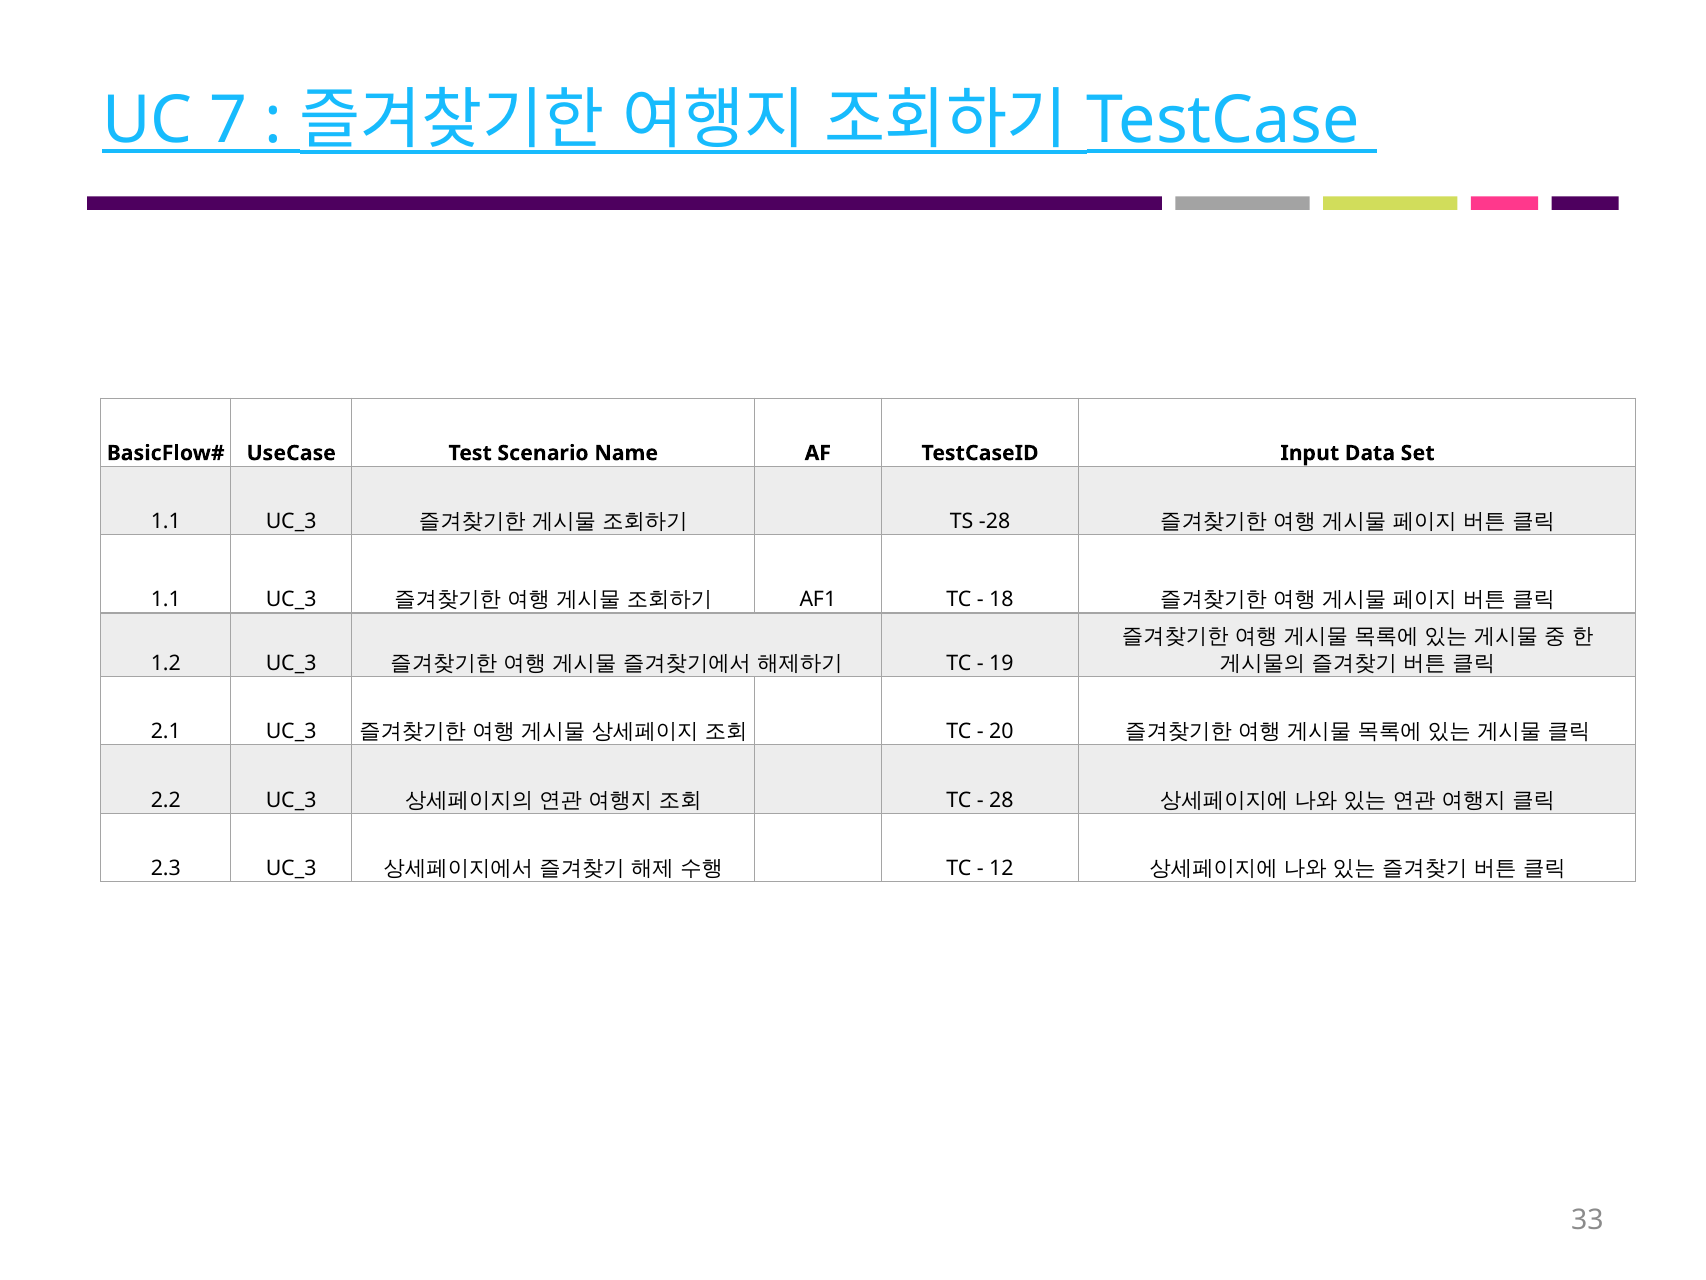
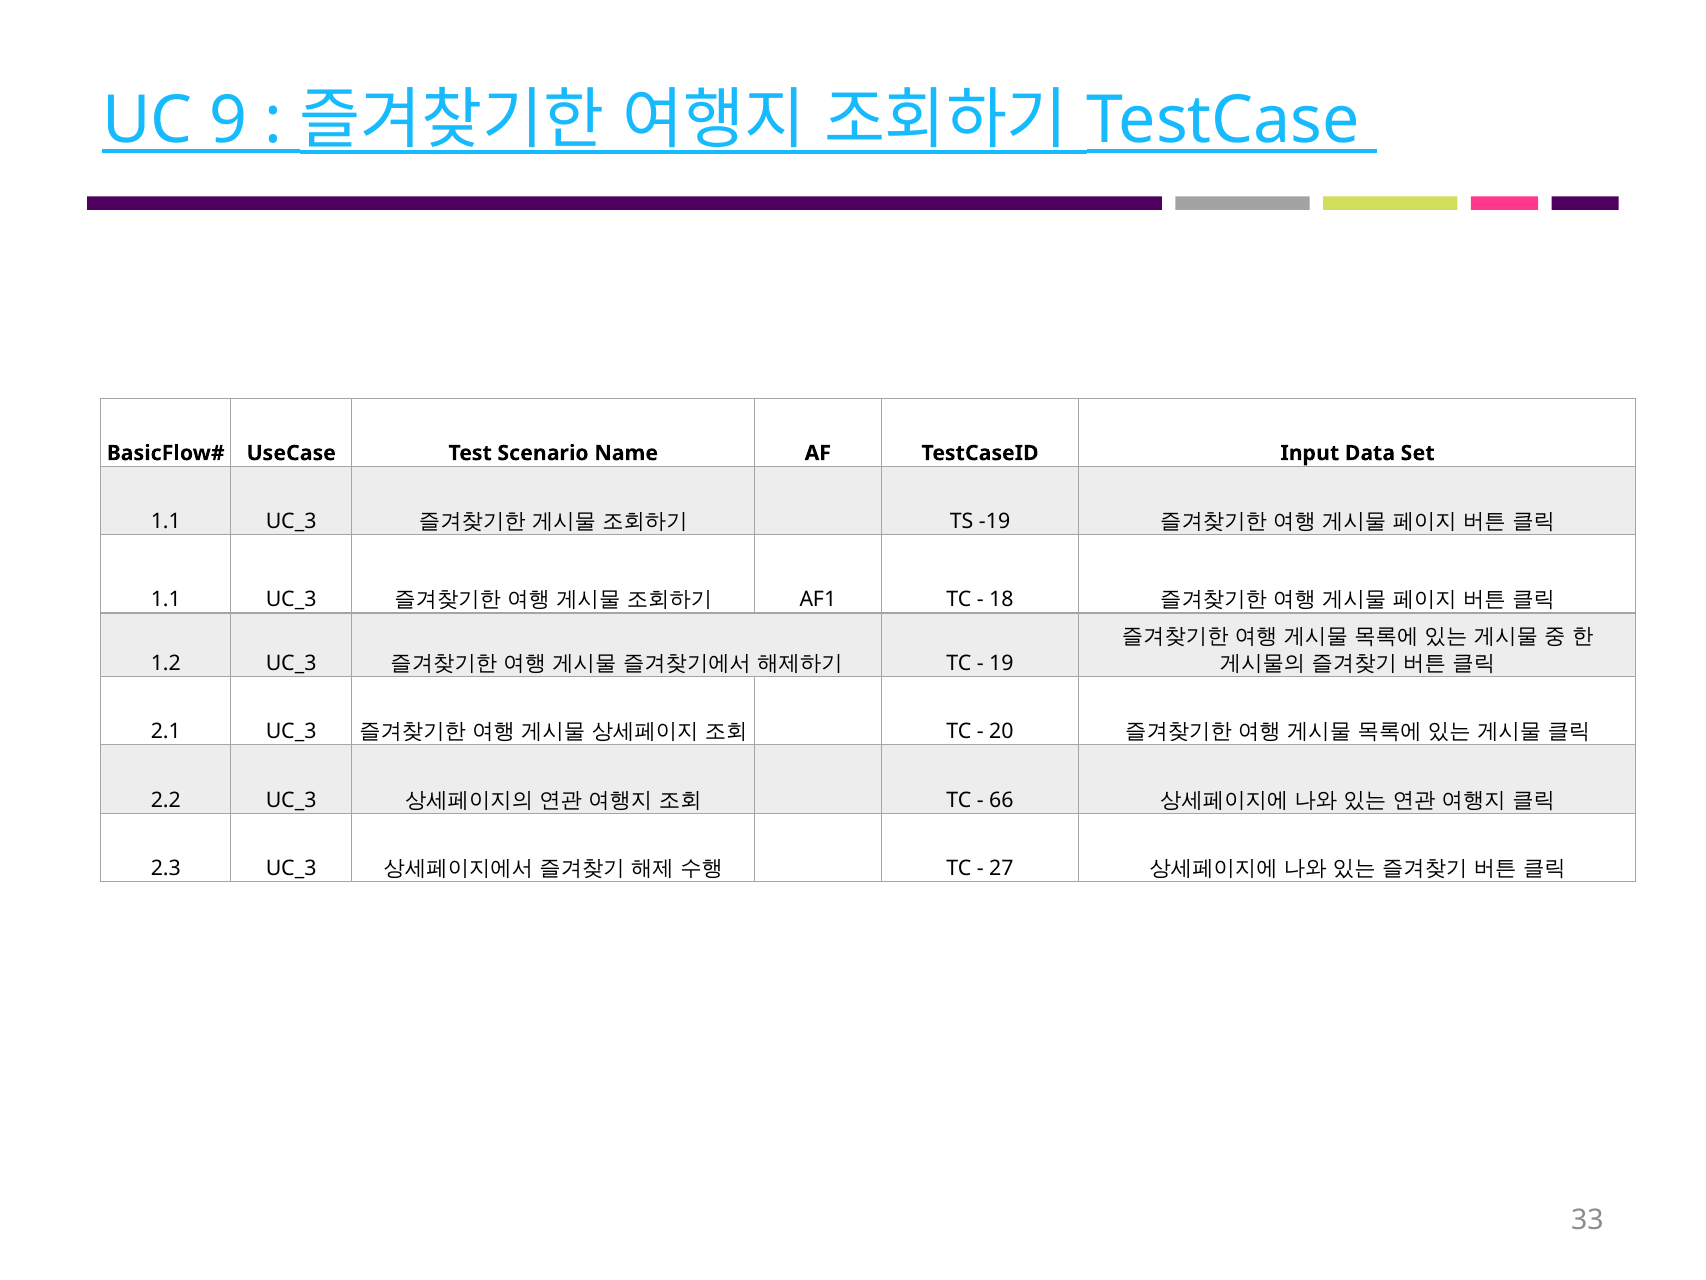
7: 7 -> 9
-28: -28 -> -19
28: 28 -> 66
12: 12 -> 27
